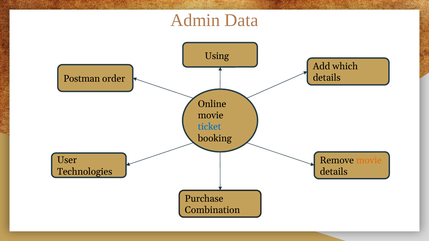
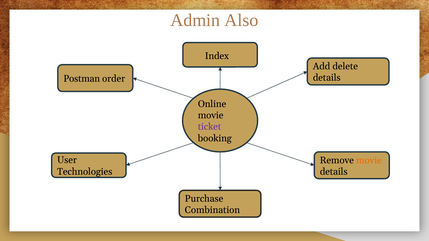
Data: Data -> Also
Using: Using -> Index
which: which -> delete
ticket colour: blue -> purple
